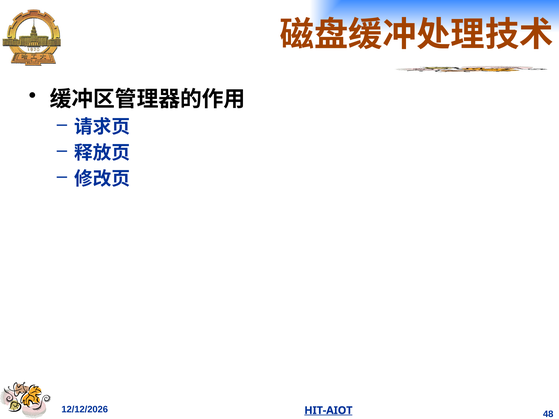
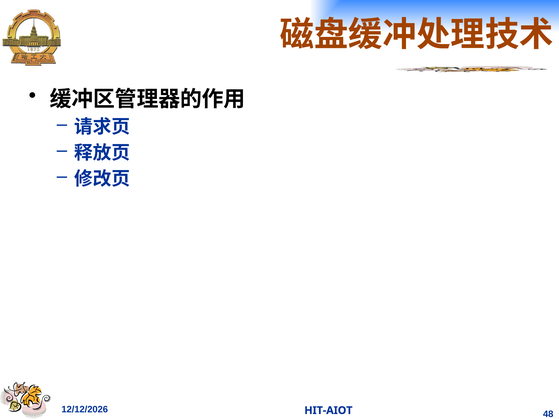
HIT-AIOT underline: present -> none
